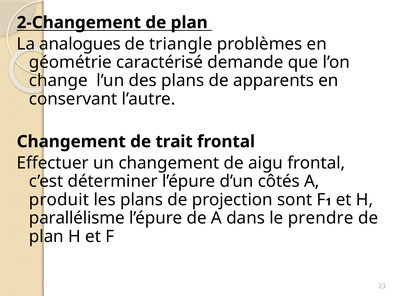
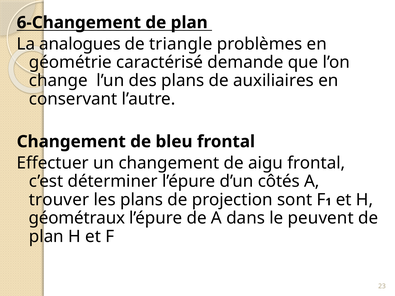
2-Changement: 2-Changement -> 6-Changement
apparents: apparents -> auxiliaires
trait: trait -> bleu
produit: produit -> trouver
parallélisme: parallélisme -> géométraux
prendre: prendre -> peuvent
